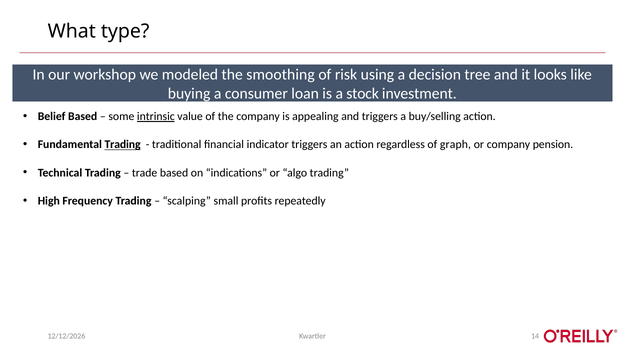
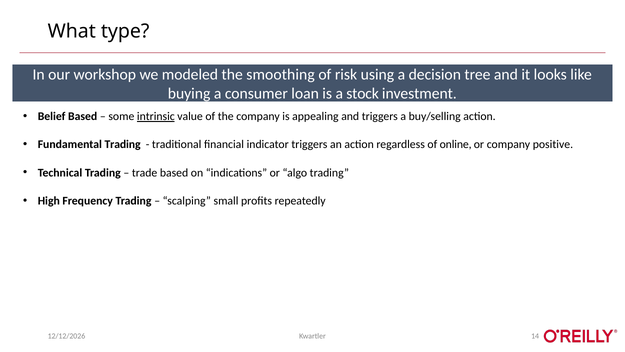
Trading at (123, 144) underline: present -> none
graph: graph -> online
pension: pension -> positive
